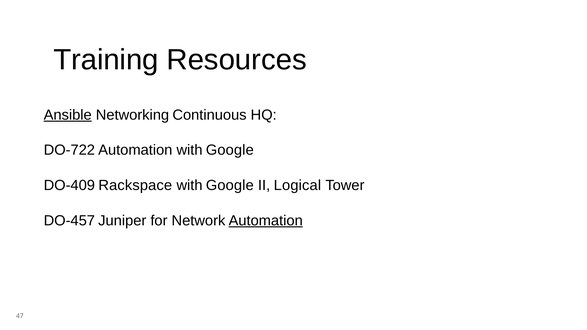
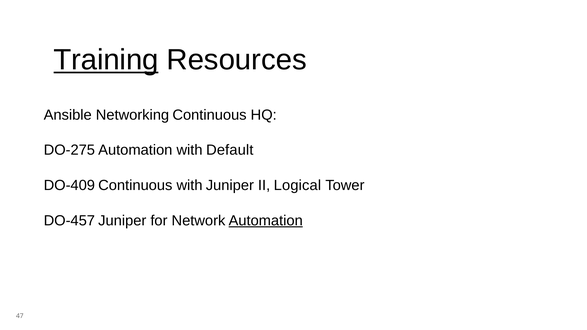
Training underline: none -> present
Ansible underline: present -> none
DO-722: DO-722 -> DO-275
Automation with Google: Google -> Default
DO-409 Rackspace: Rackspace -> Continuous
Google at (230, 185): Google -> Juniper
